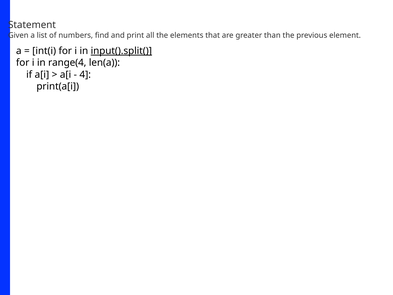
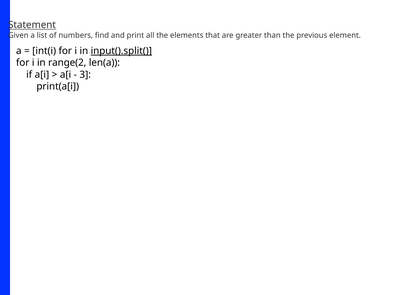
Statement underline: none -> present
range(4: range(4 -> range(2
4: 4 -> 3
